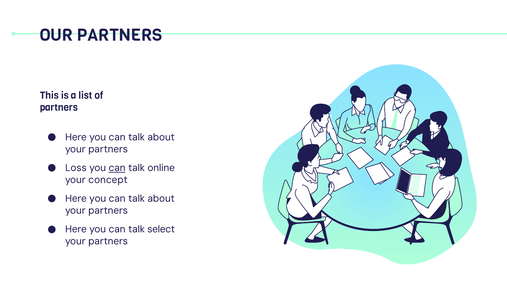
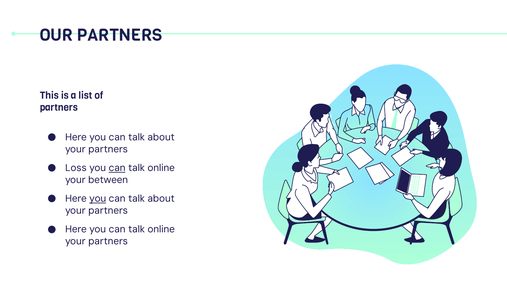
concept: concept -> between
you at (98, 199) underline: none -> present
select at (161, 230): select -> online
